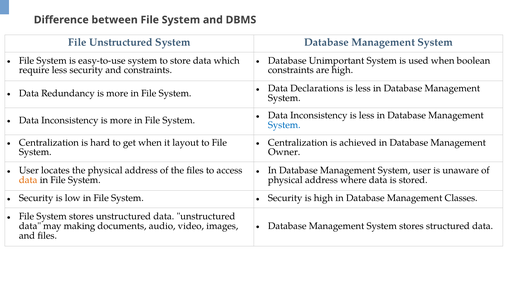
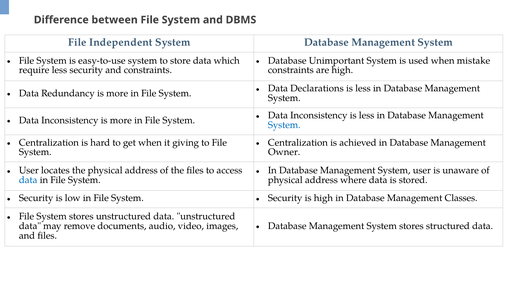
File Unstructured: Unstructured -> Independent
boolean: boolean -> mistake
layout: layout -> giving
data at (28, 180) colour: orange -> blue
making: making -> remove
